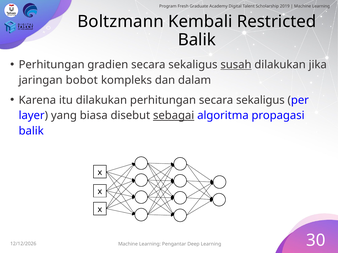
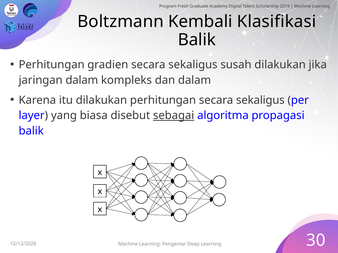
Restricted: Restricted -> Klasifikasi
susah underline: present -> none
jaringan bobot: bobot -> dalam
